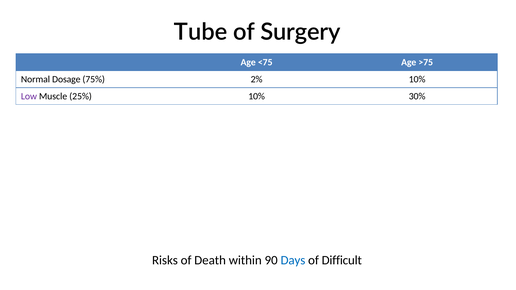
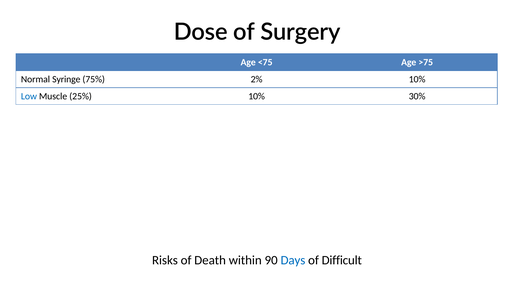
Tube: Tube -> Dose
Dosage: Dosage -> Syringe
Low colour: purple -> blue
